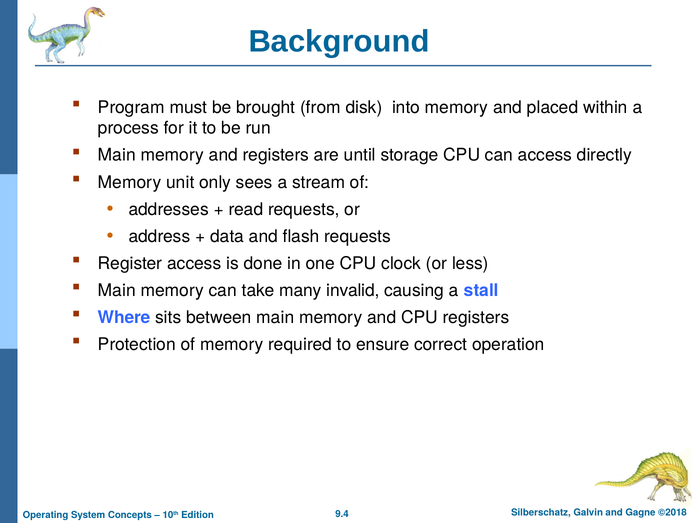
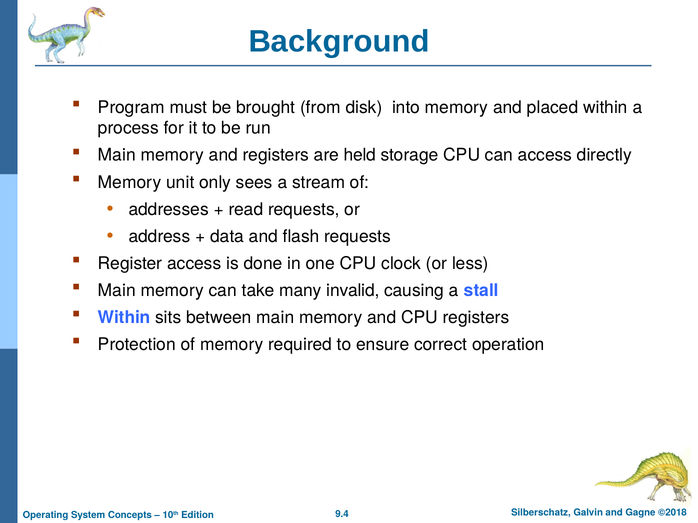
until: until -> held
Where at (124, 318): Where -> Within
